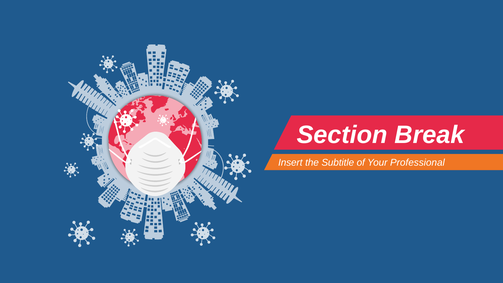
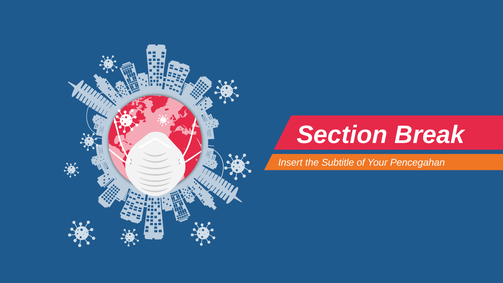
Professional: Professional -> Pencegahan
